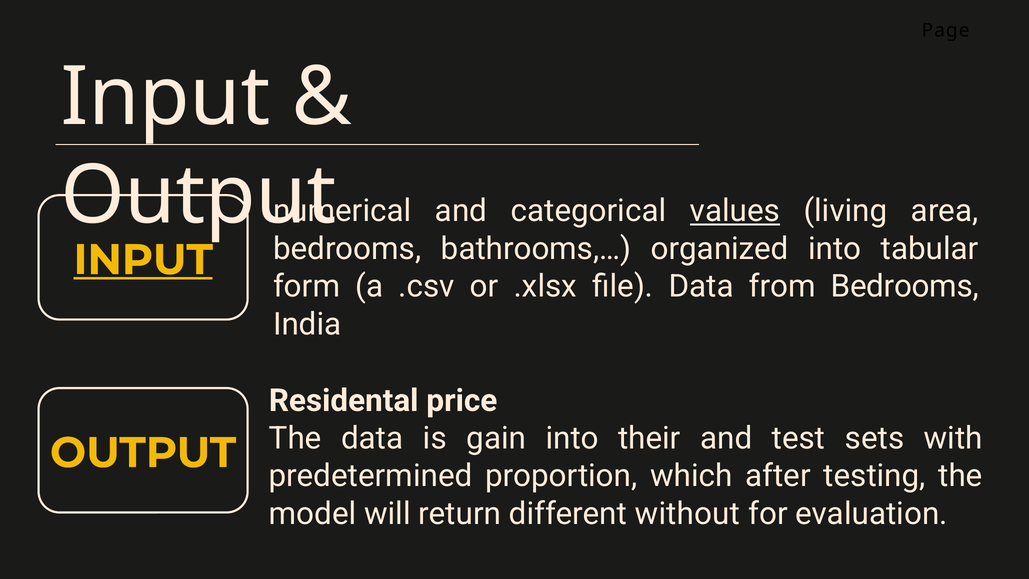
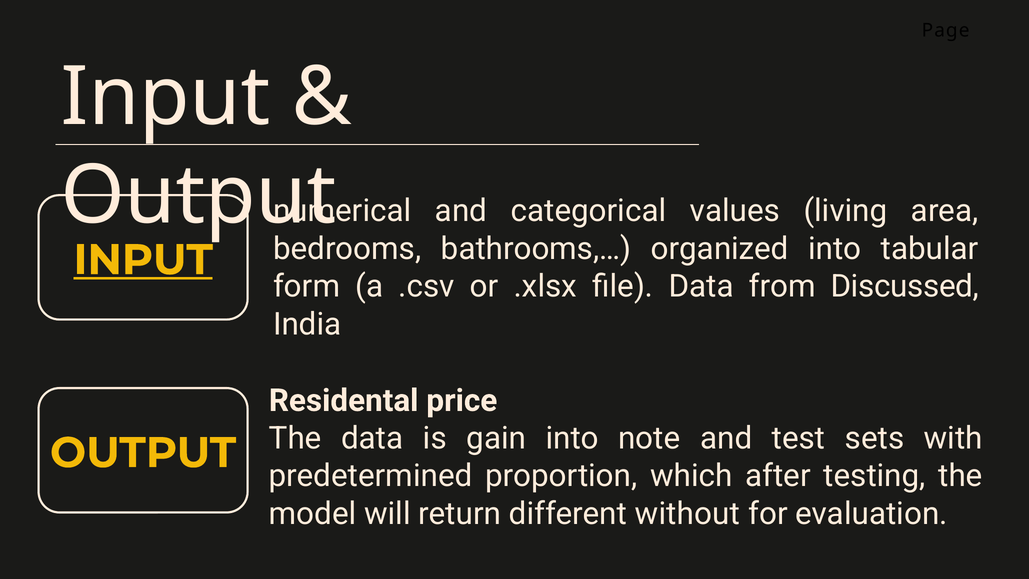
values underline: present -> none
from Bedrooms: Bedrooms -> Discussed
their: their -> note
